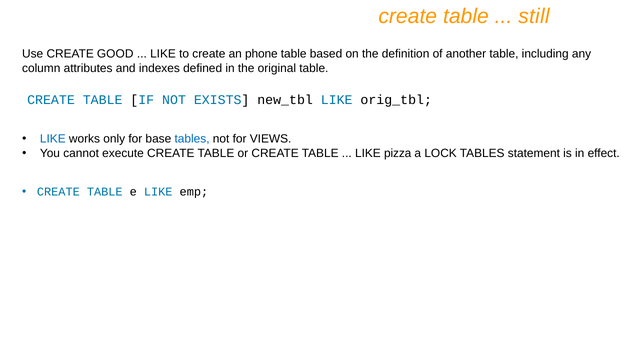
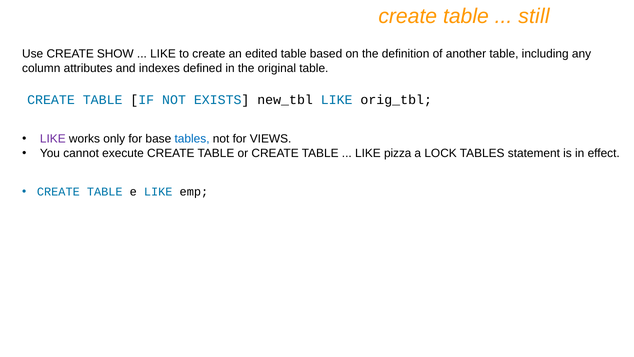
GOOD: GOOD -> SHOW
phone: phone -> edited
LIKE at (53, 139) colour: blue -> purple
